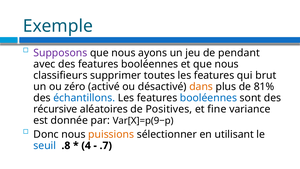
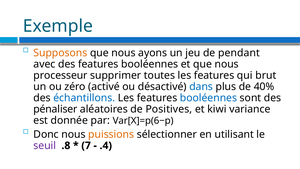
Supposons colour: purple -> orange
classifieurs: classifieurs -> processeur
dans colour: orange -> blue
81%: 81% -> 40%
récursive: récursive -> pénaliser
fine: fine -> kiwi
Var[X]=p(9−p: Var[X]=p(9−p -> Var[X]=p(6−p
seuil colour: blue -> purple
4: 4 -> 7
.7: .7 -> .4
